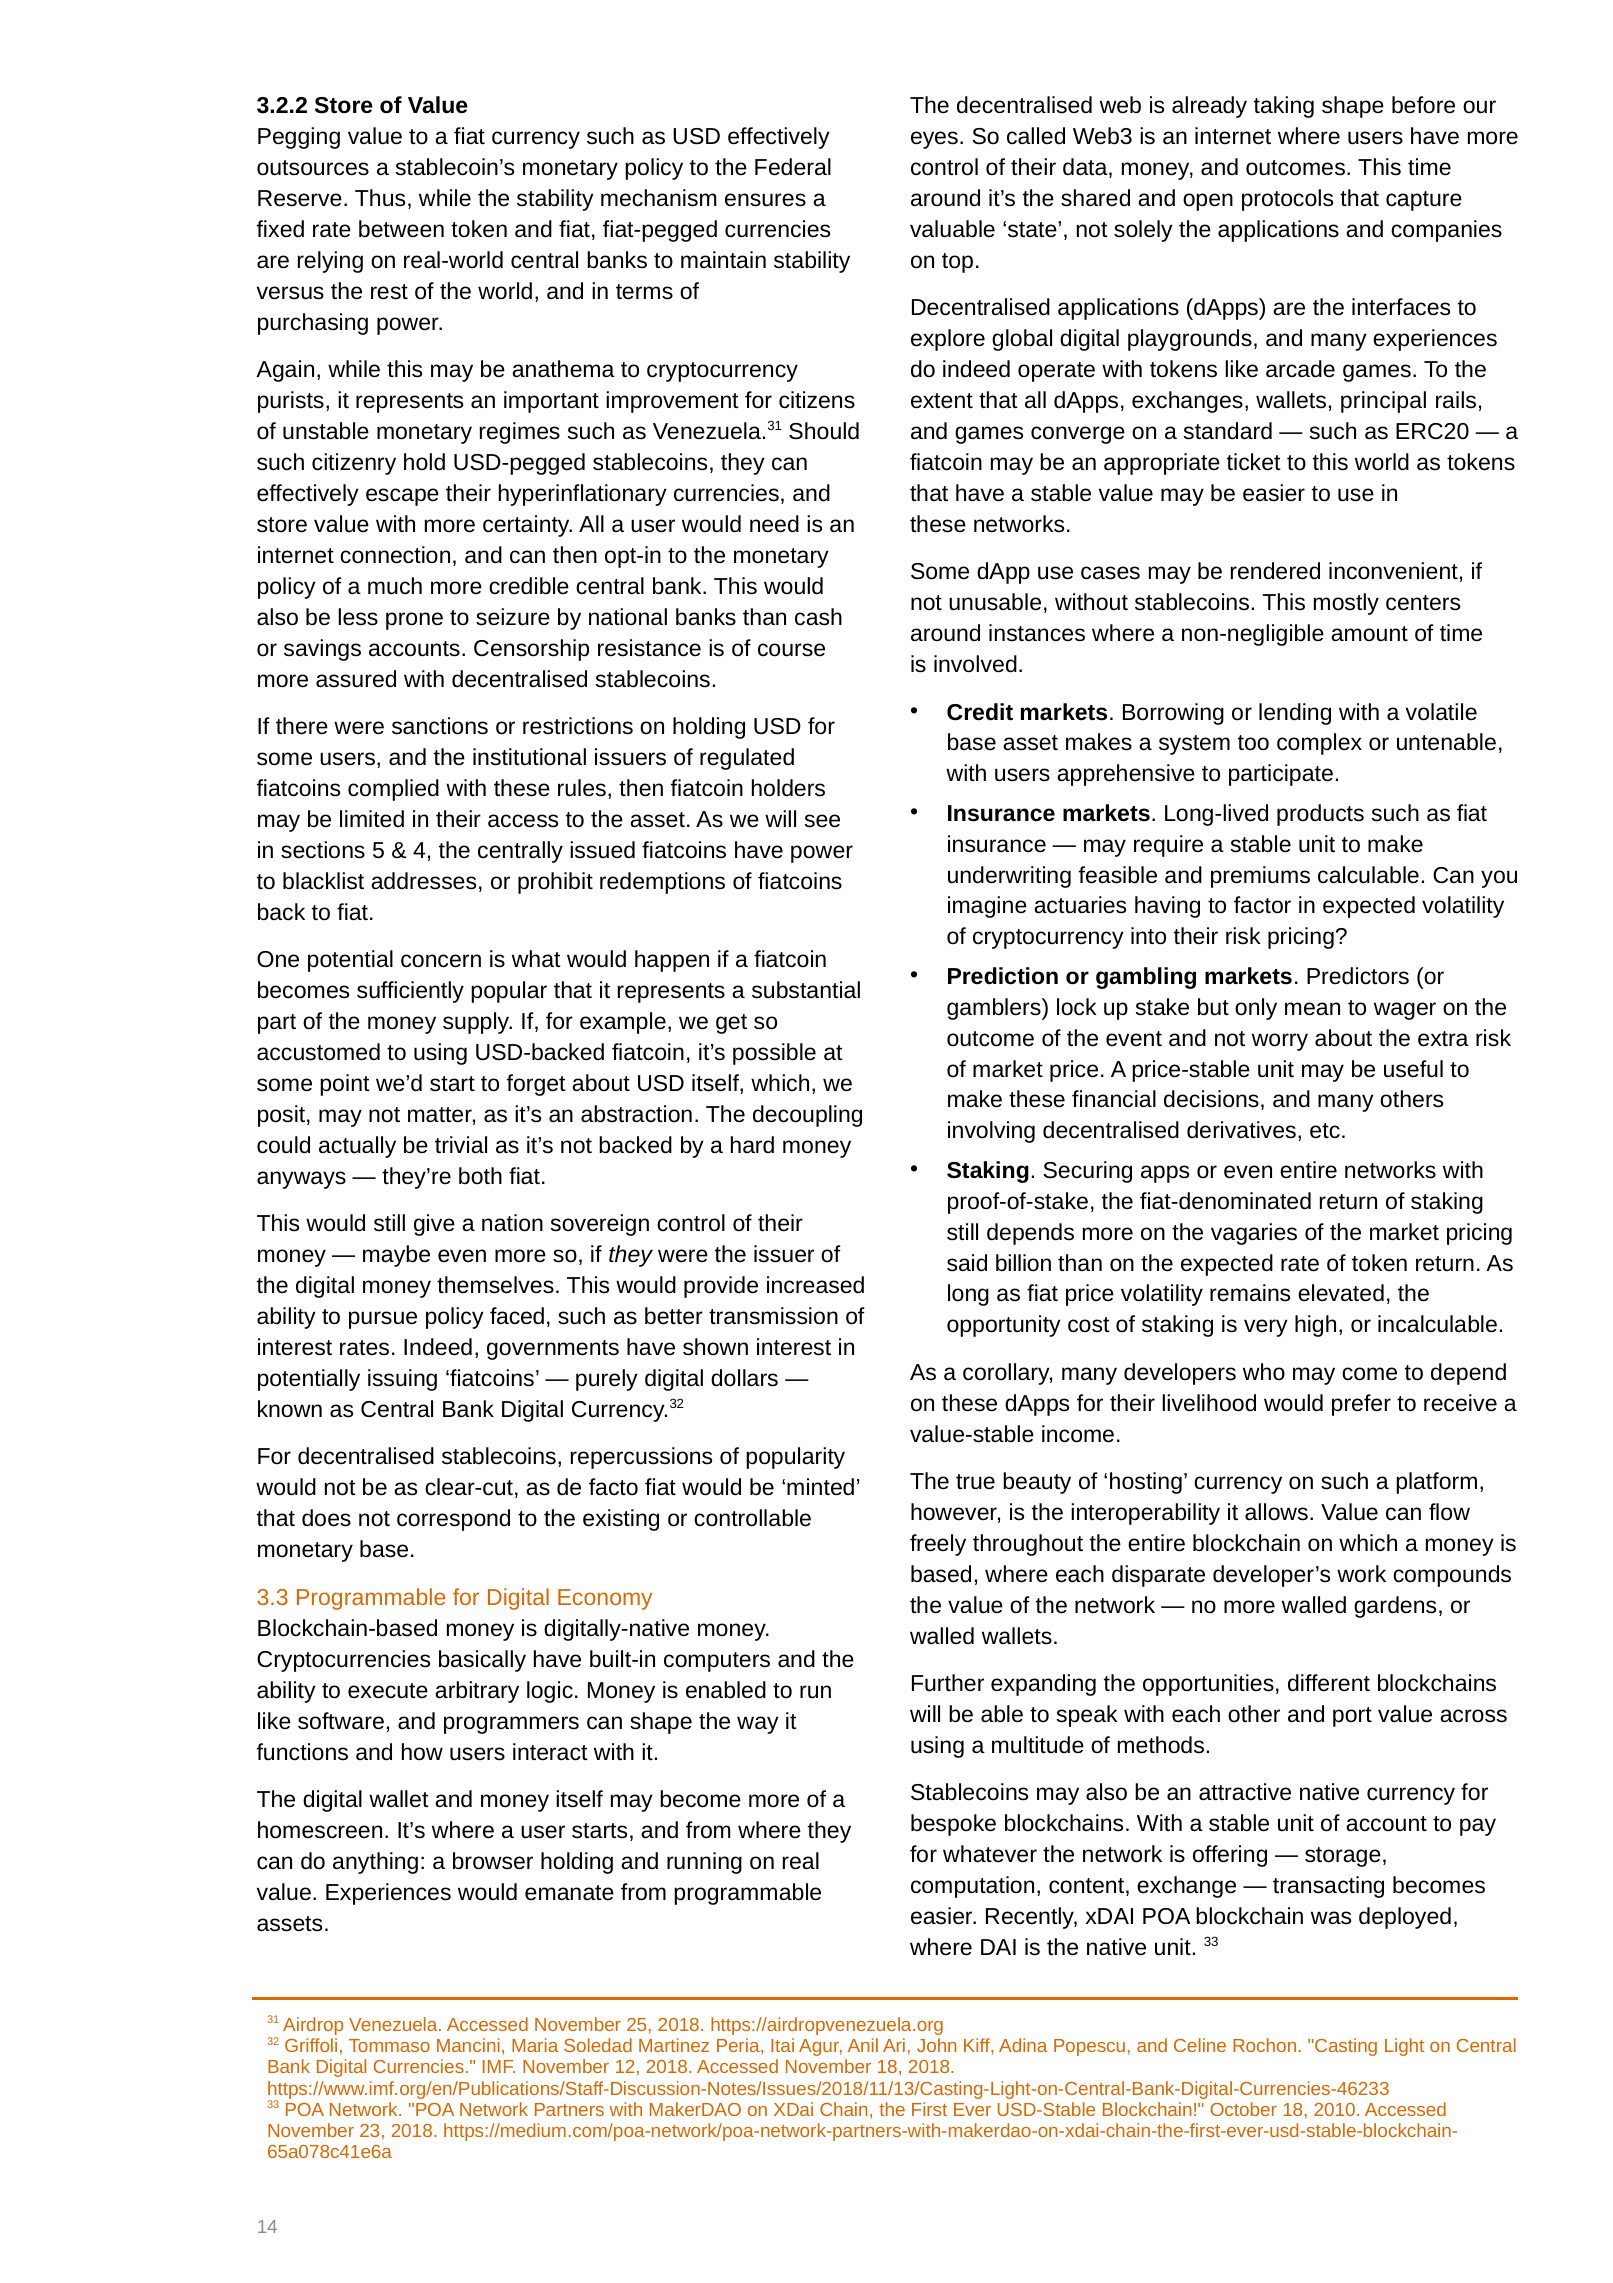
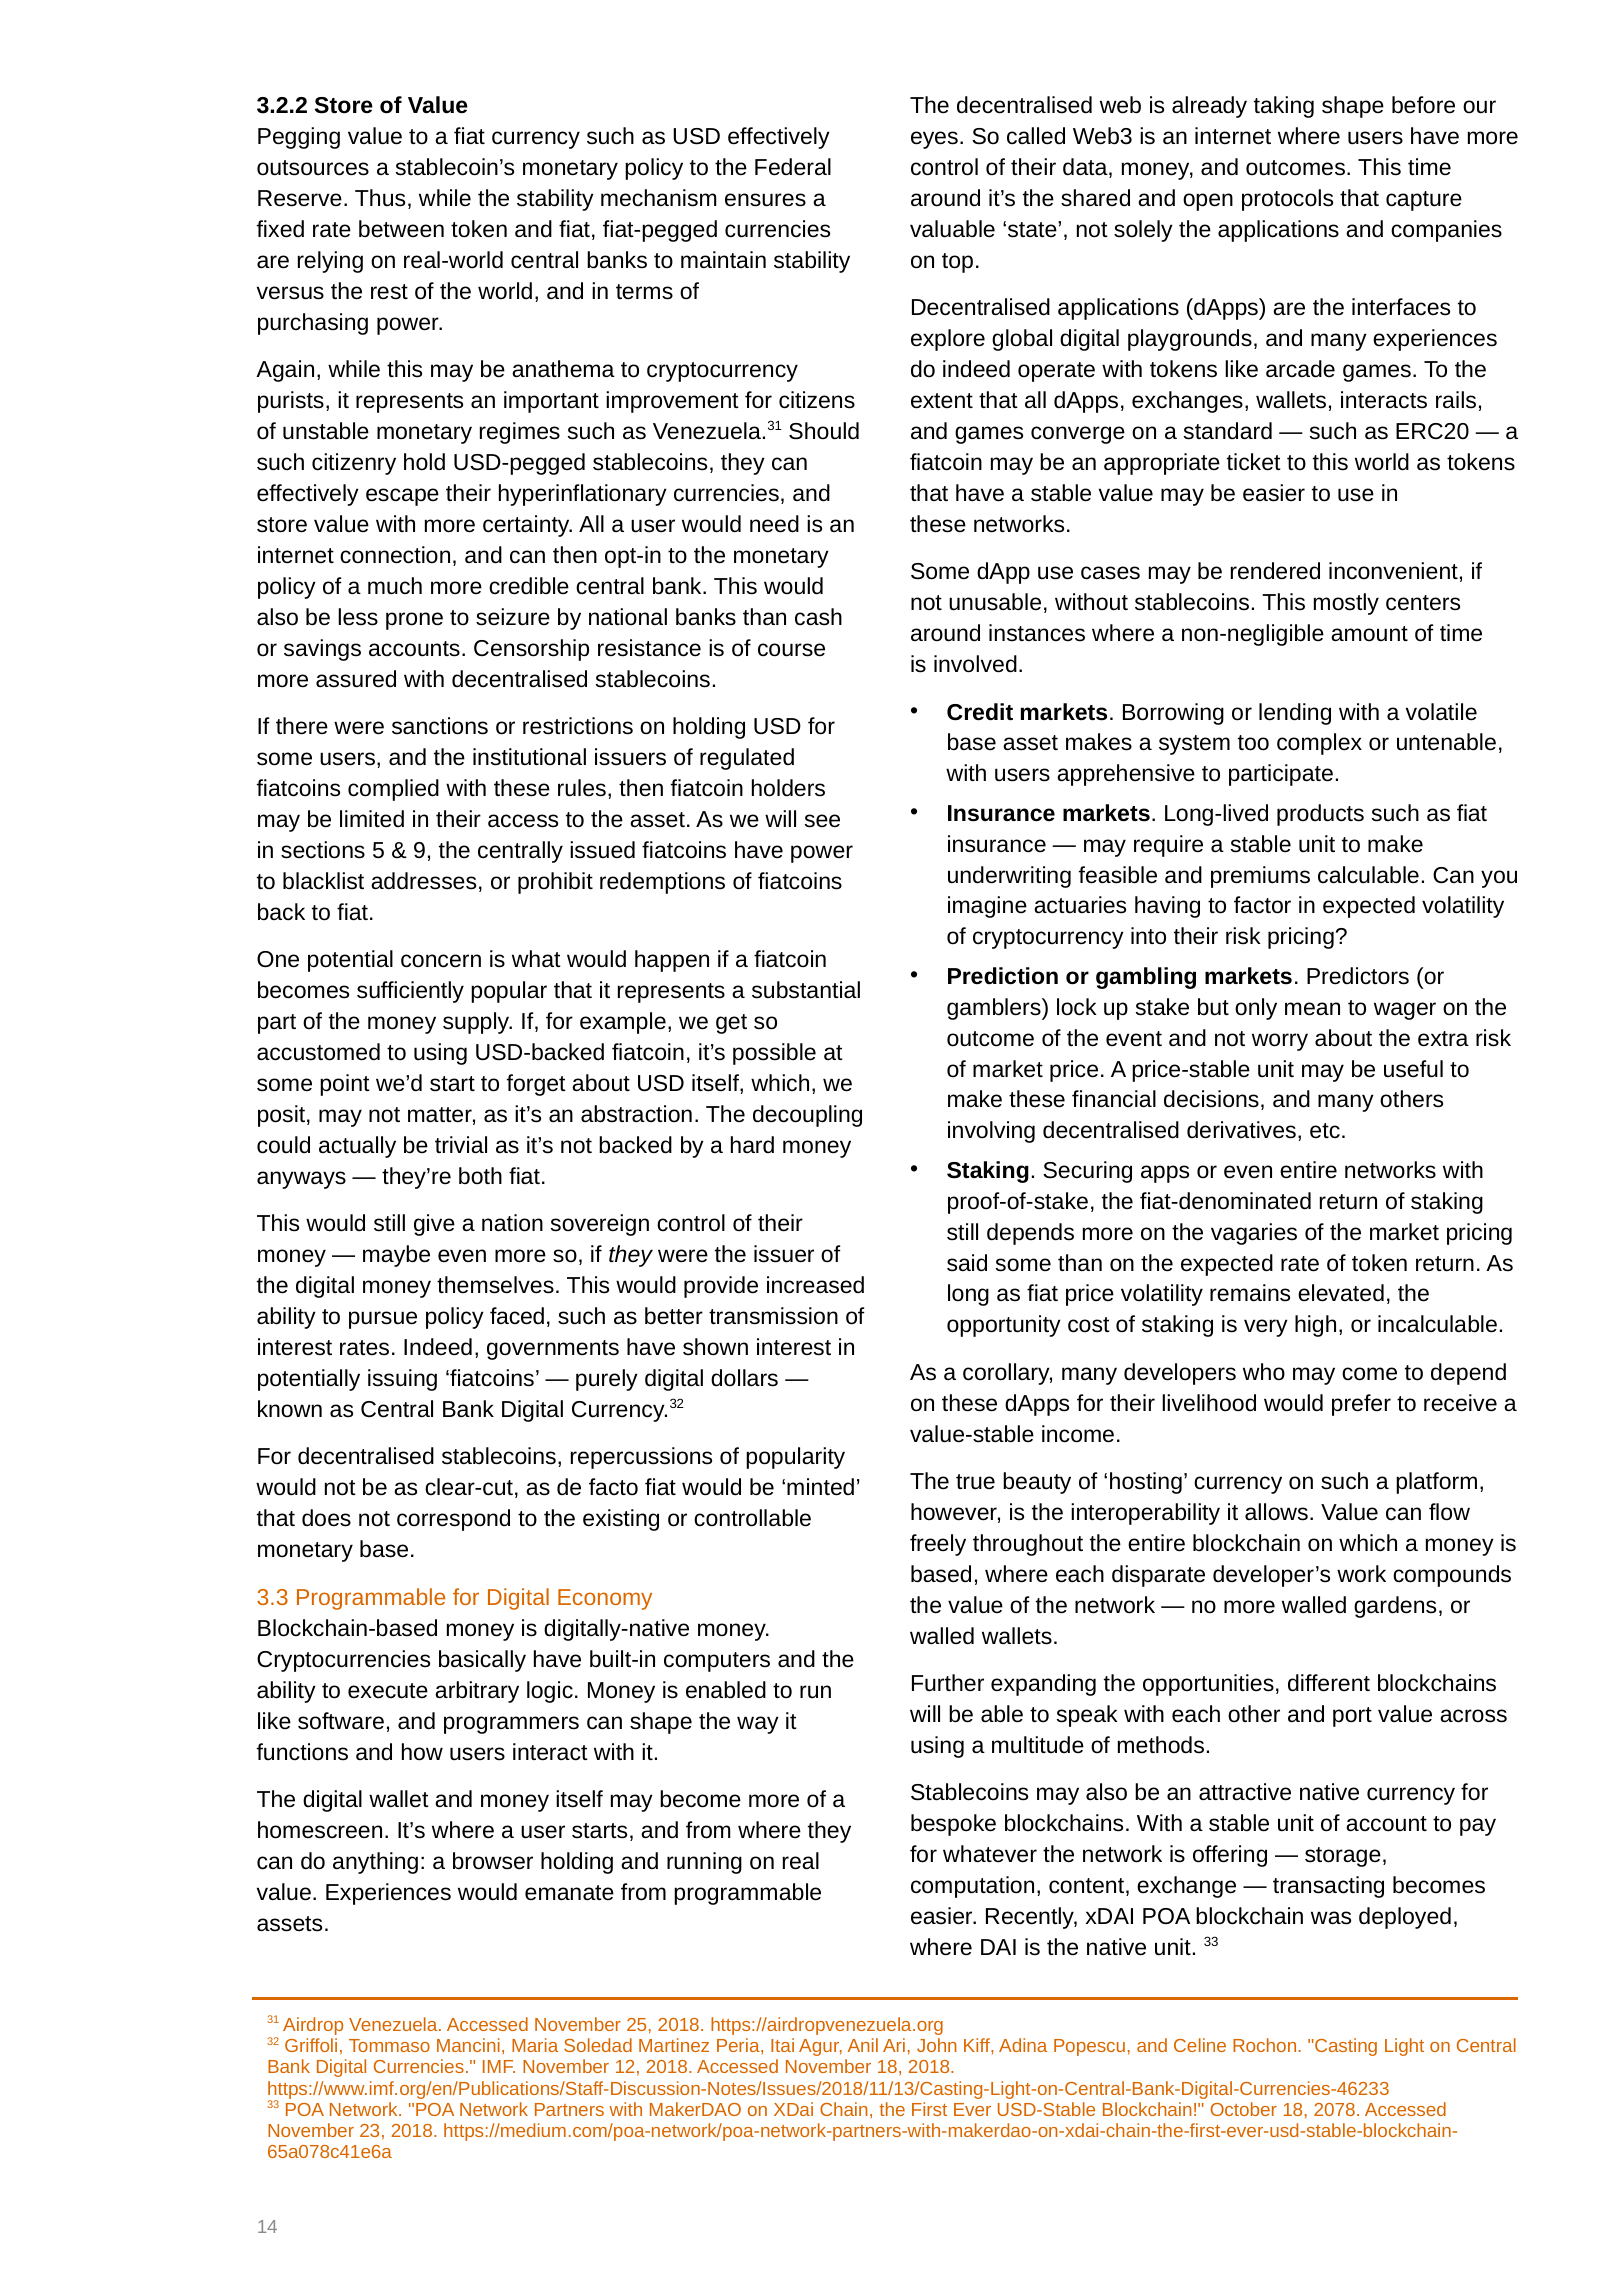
principal: principal -> interacts
4: 4 -> 9
said billion: billion -> some
2010: 2010 -> 2078
